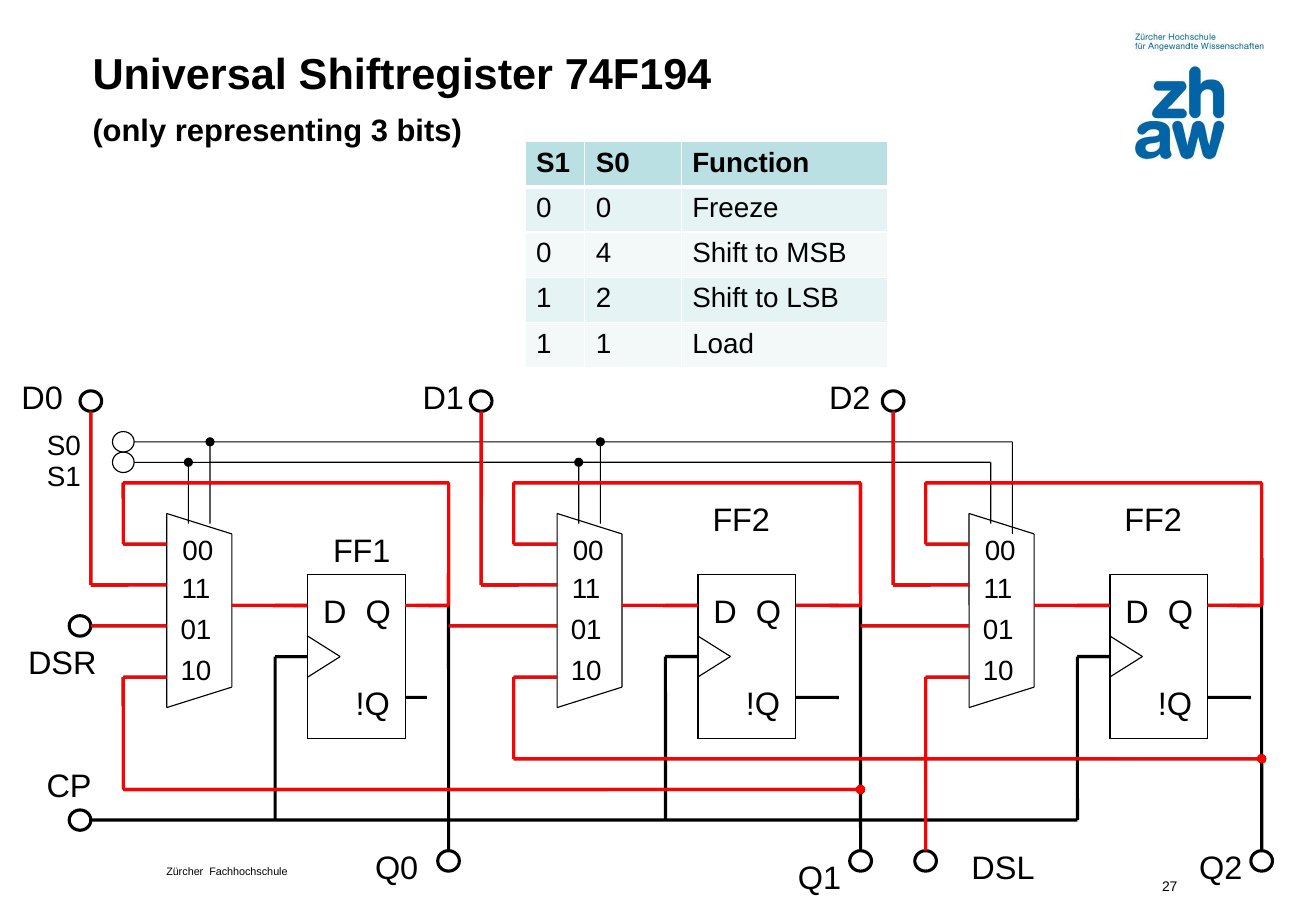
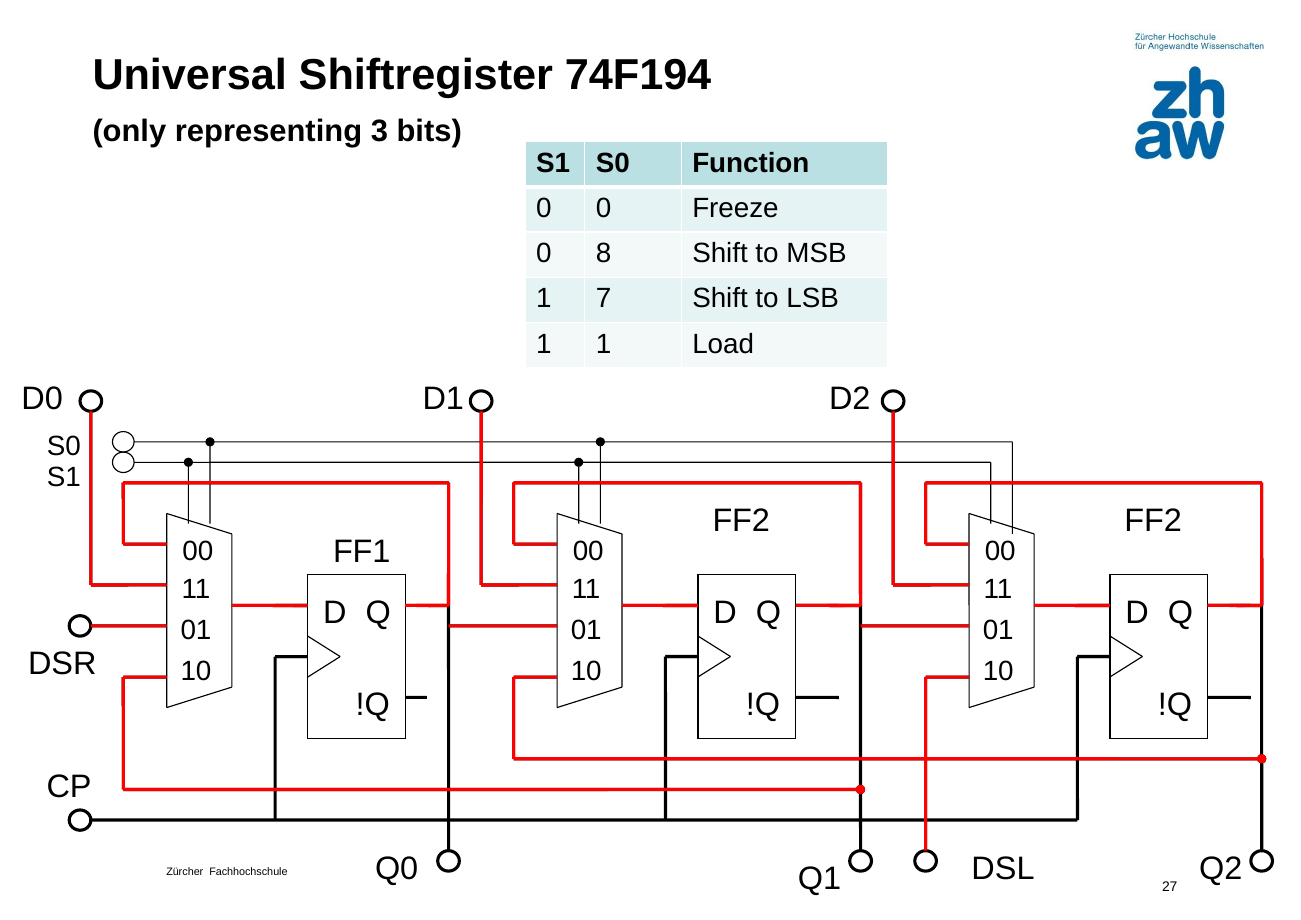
4: 4 -> 8
2: 2 -> 7
